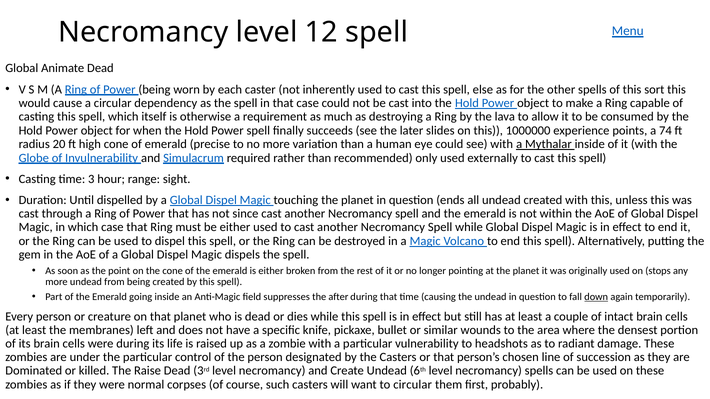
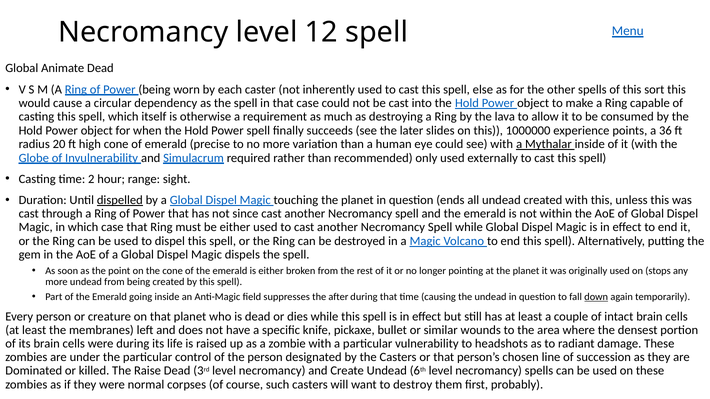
74: 74 -> 36
3: 3 -> 2
dispelled underline: none -> present
to circular: circular -> destroy
